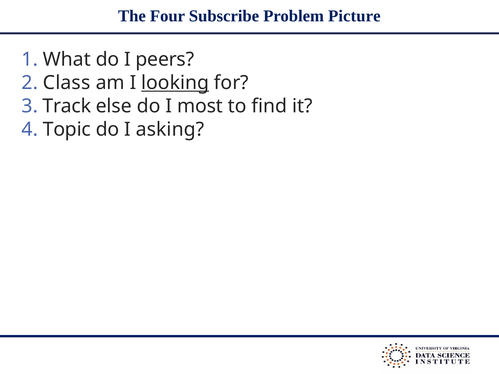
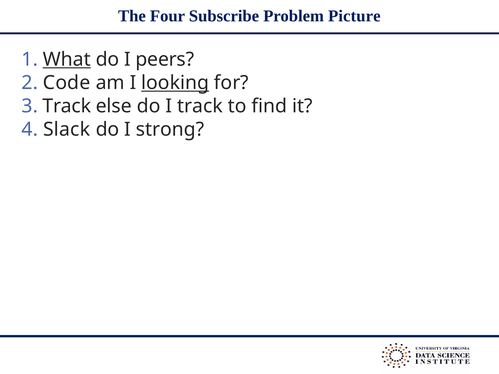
What underline: none -> present
Class: Class -> Code
I most: most -> track
Topic: Topic -> Slack
asking: asking -> strong
